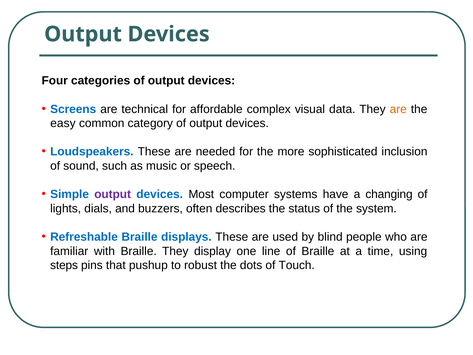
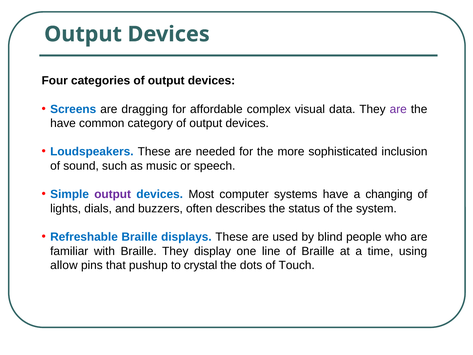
technical: technical -> dragging
are at (398, 109) colour: orange -> purple
easy at (63, 123): easy -> have
steps: steps -> allow
robust: robust -> crystal
